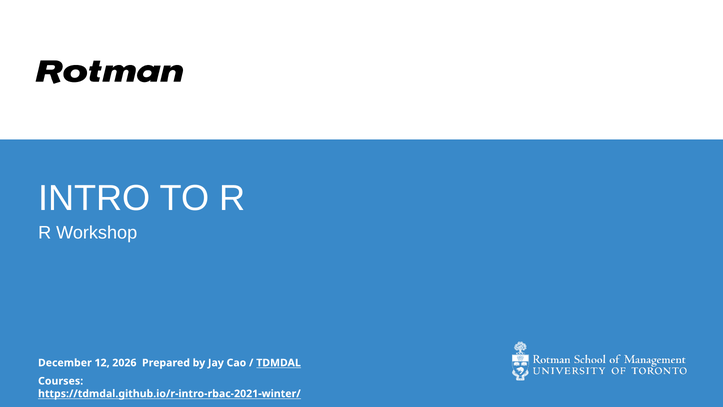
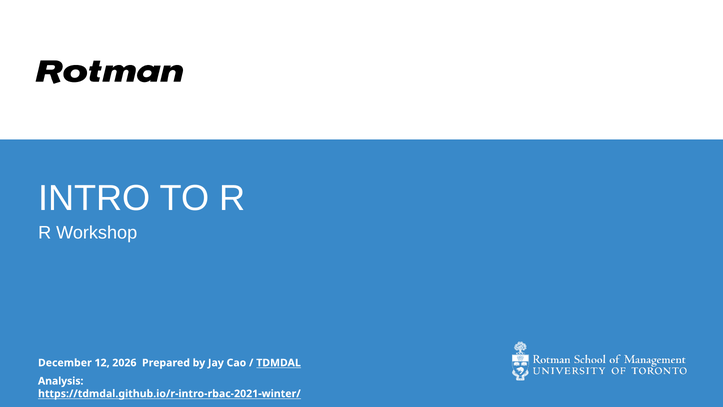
Courses: Courses -> Analysis
